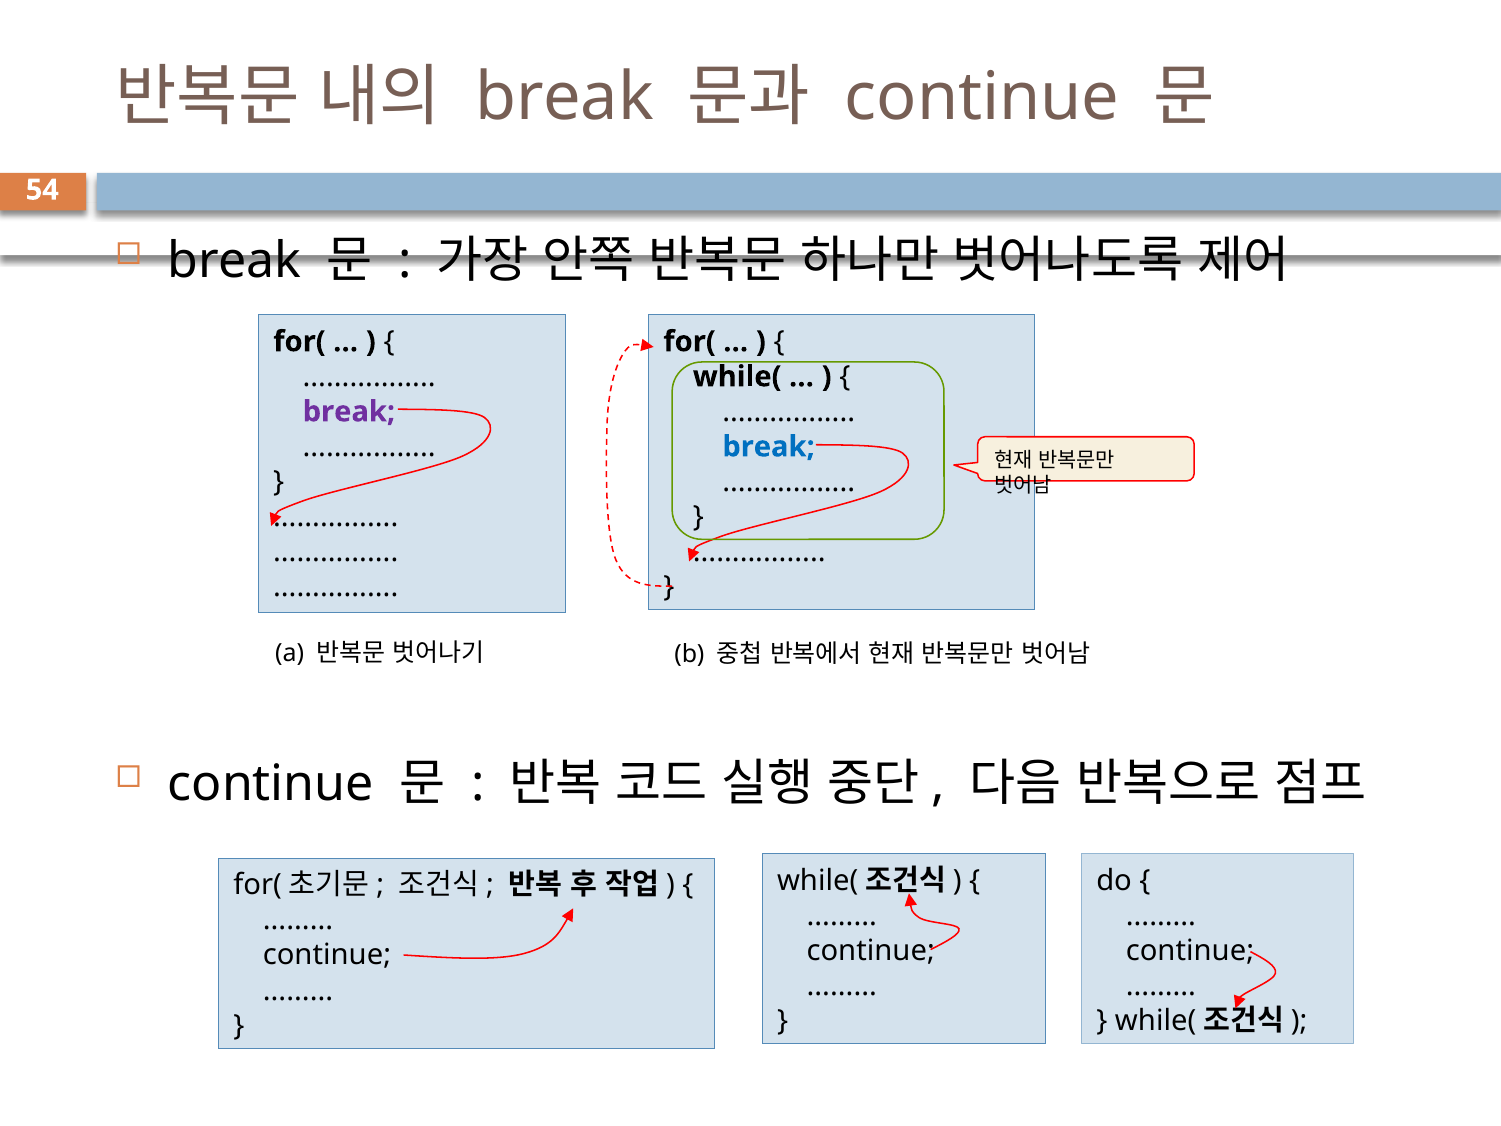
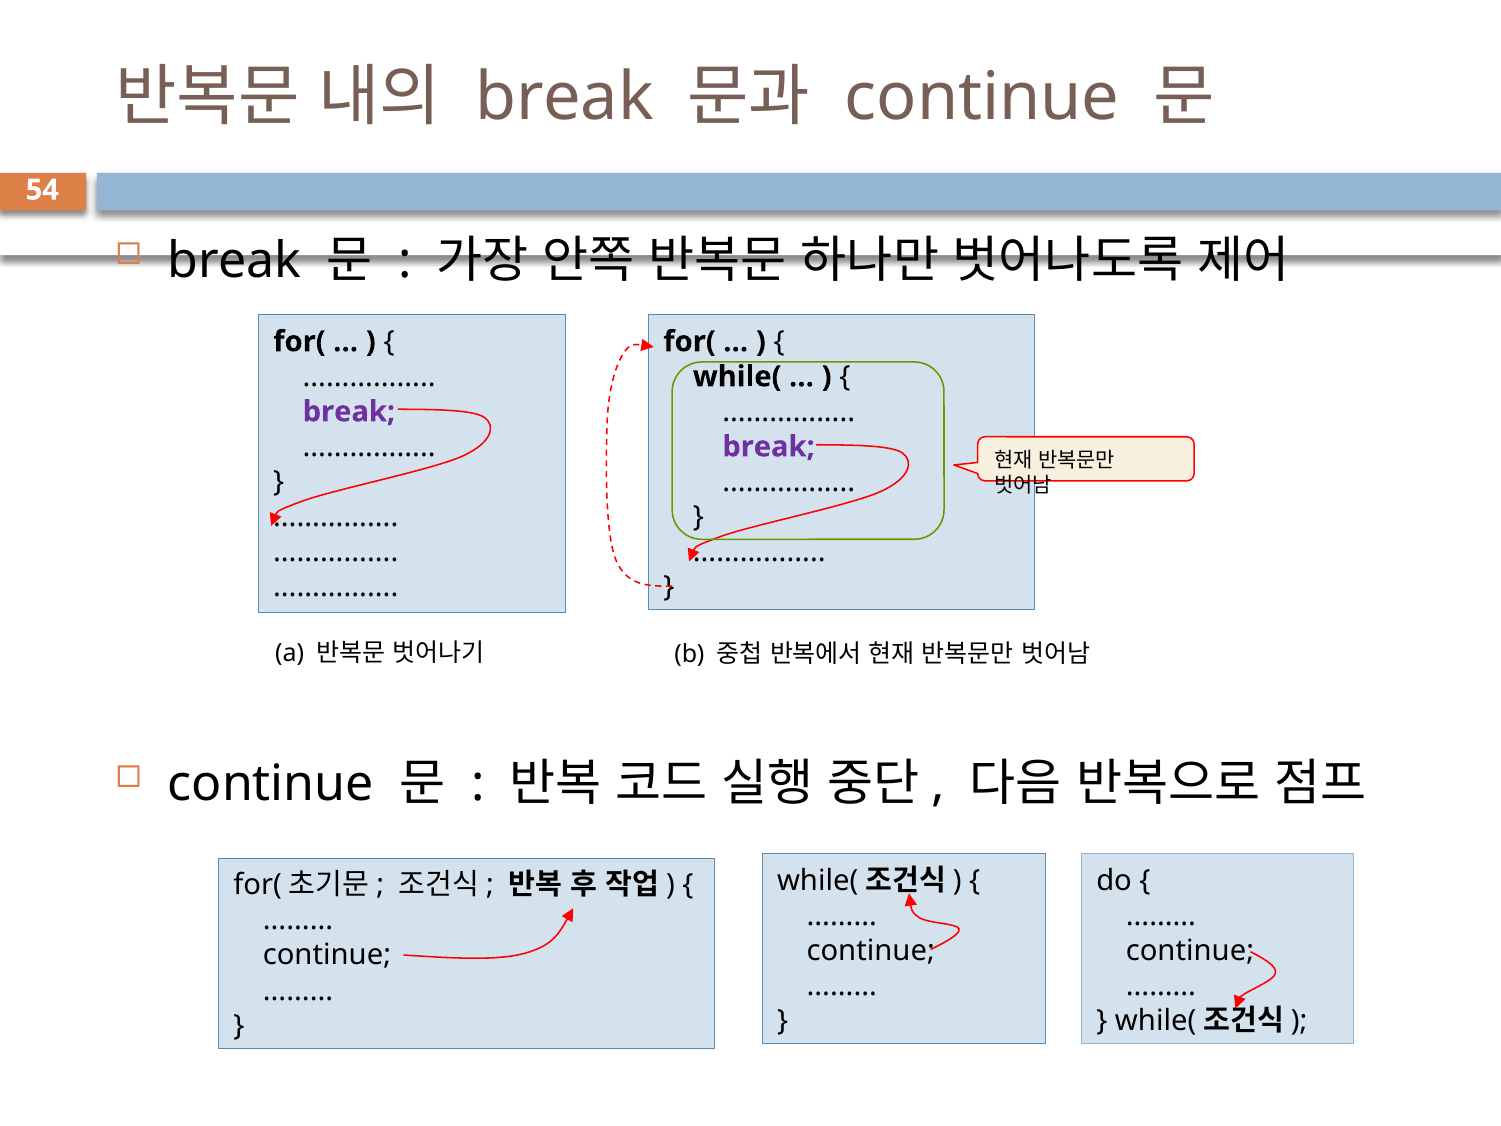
break at (769, 447) colour: blue -> purple
